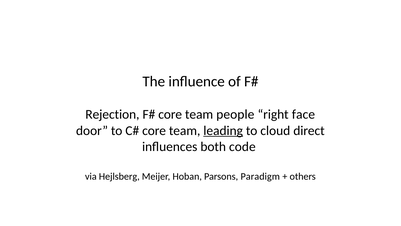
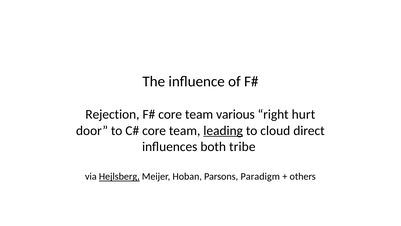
people: people -> various
face: face -> hurt
code: code -> tribe
Hejlsberg underline: none -> present
